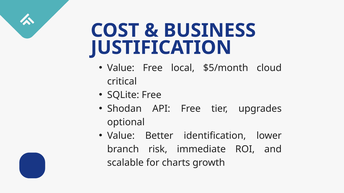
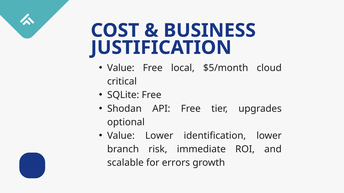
Value Better: Better -> Lower
charts: charts -> errors
